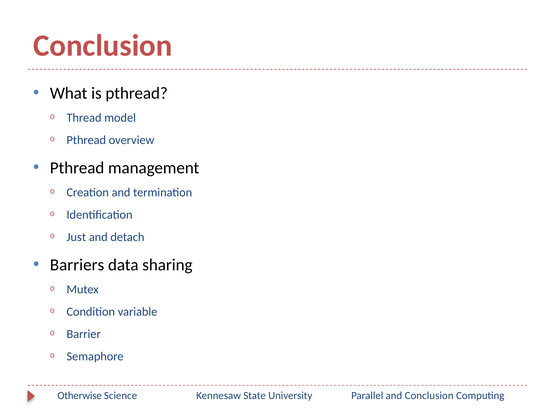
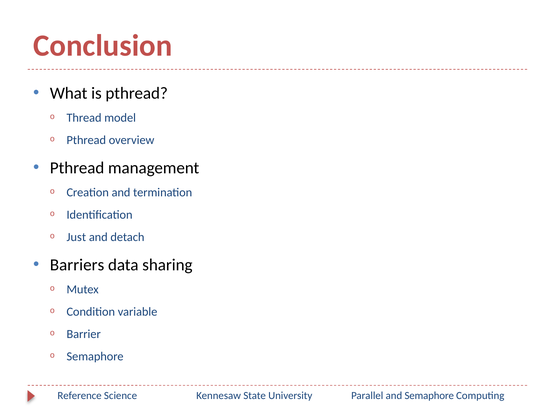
Otherwise: Otherwise -> Reference
and Conclusion: Conclusion -> Semaphore
